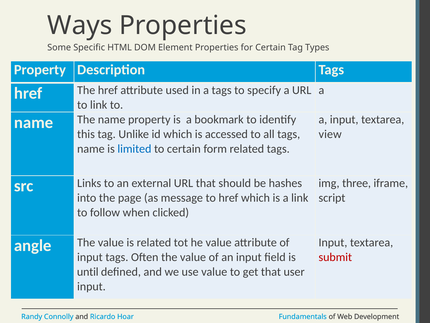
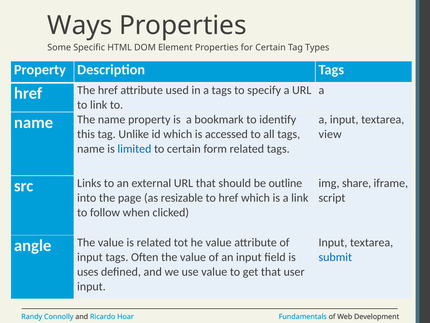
three: three -> share
hashes: hashes -> outline
message: message -> resizable
submit colour: red -> blue
until: until -> uses
